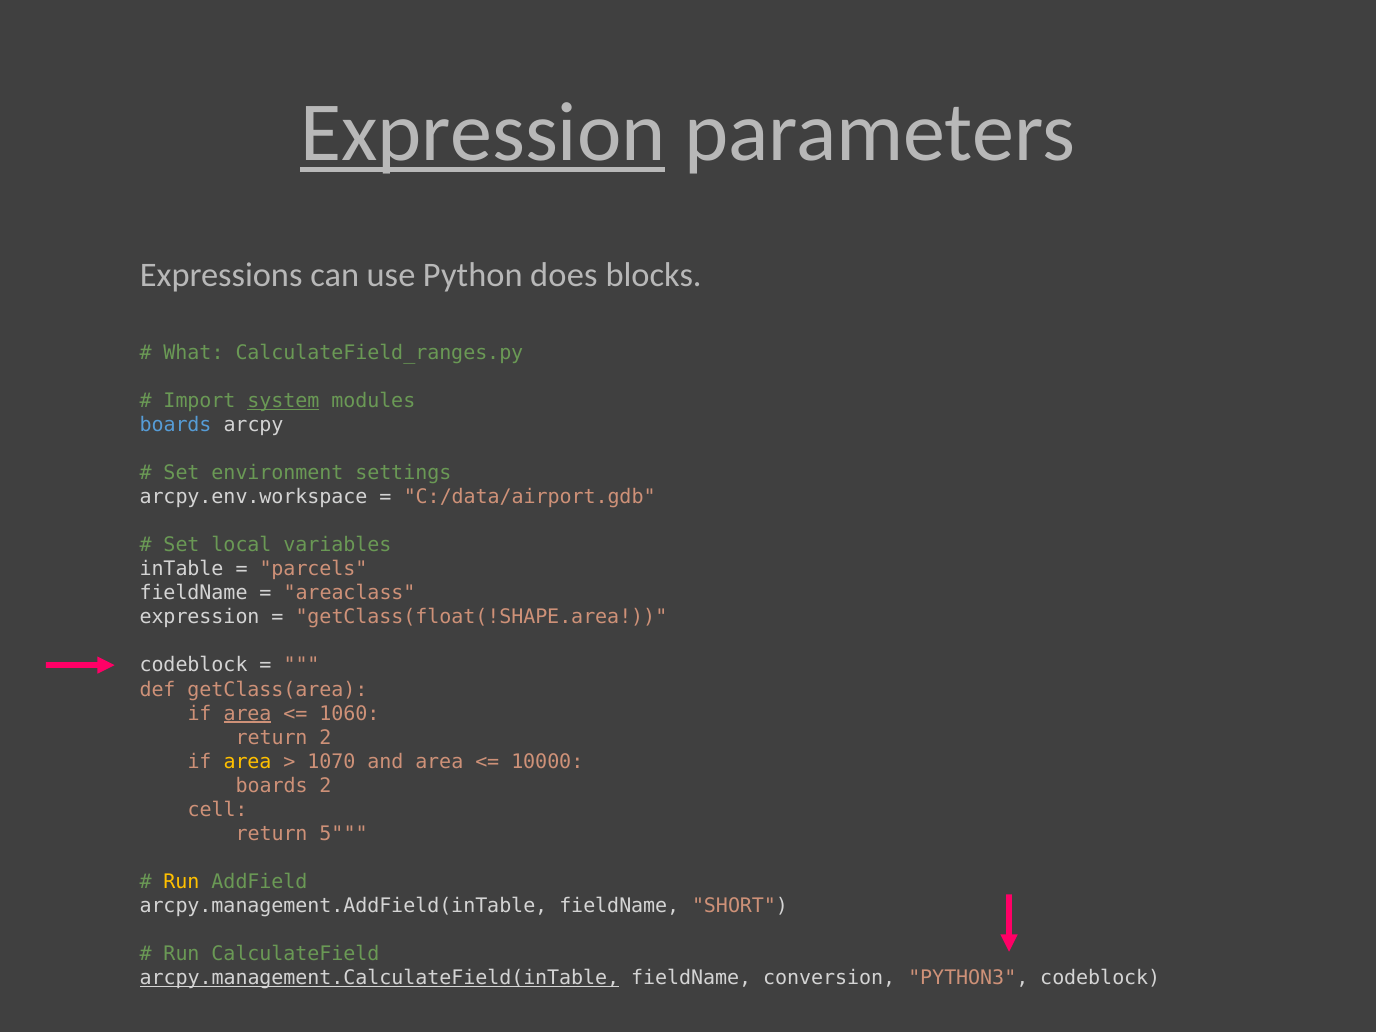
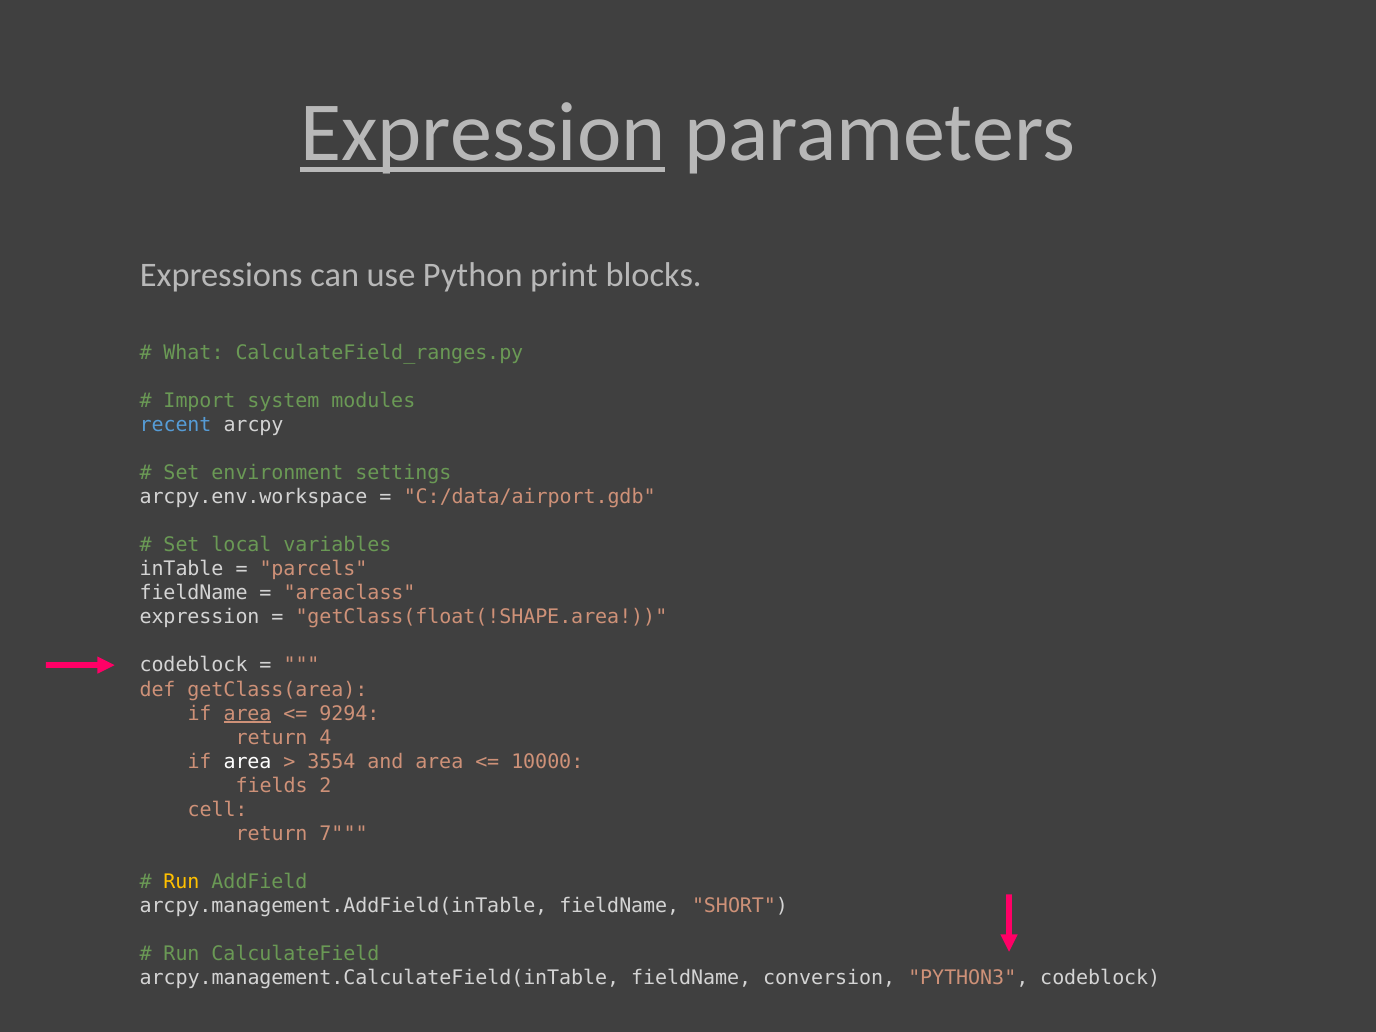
does: does -> print
system underline: present -> none
boards at (176, 425): boards -> recent
1060: 1060 -> 9294
return 2: 2 -> 4
area at (248, 762) colour: yellow -> white
1070: 1070 -> 3554
boards at (272, 786): boards -> fields
5: 5 -> 7
arcpy.management.CalculateField(inTable underline: present -> none
